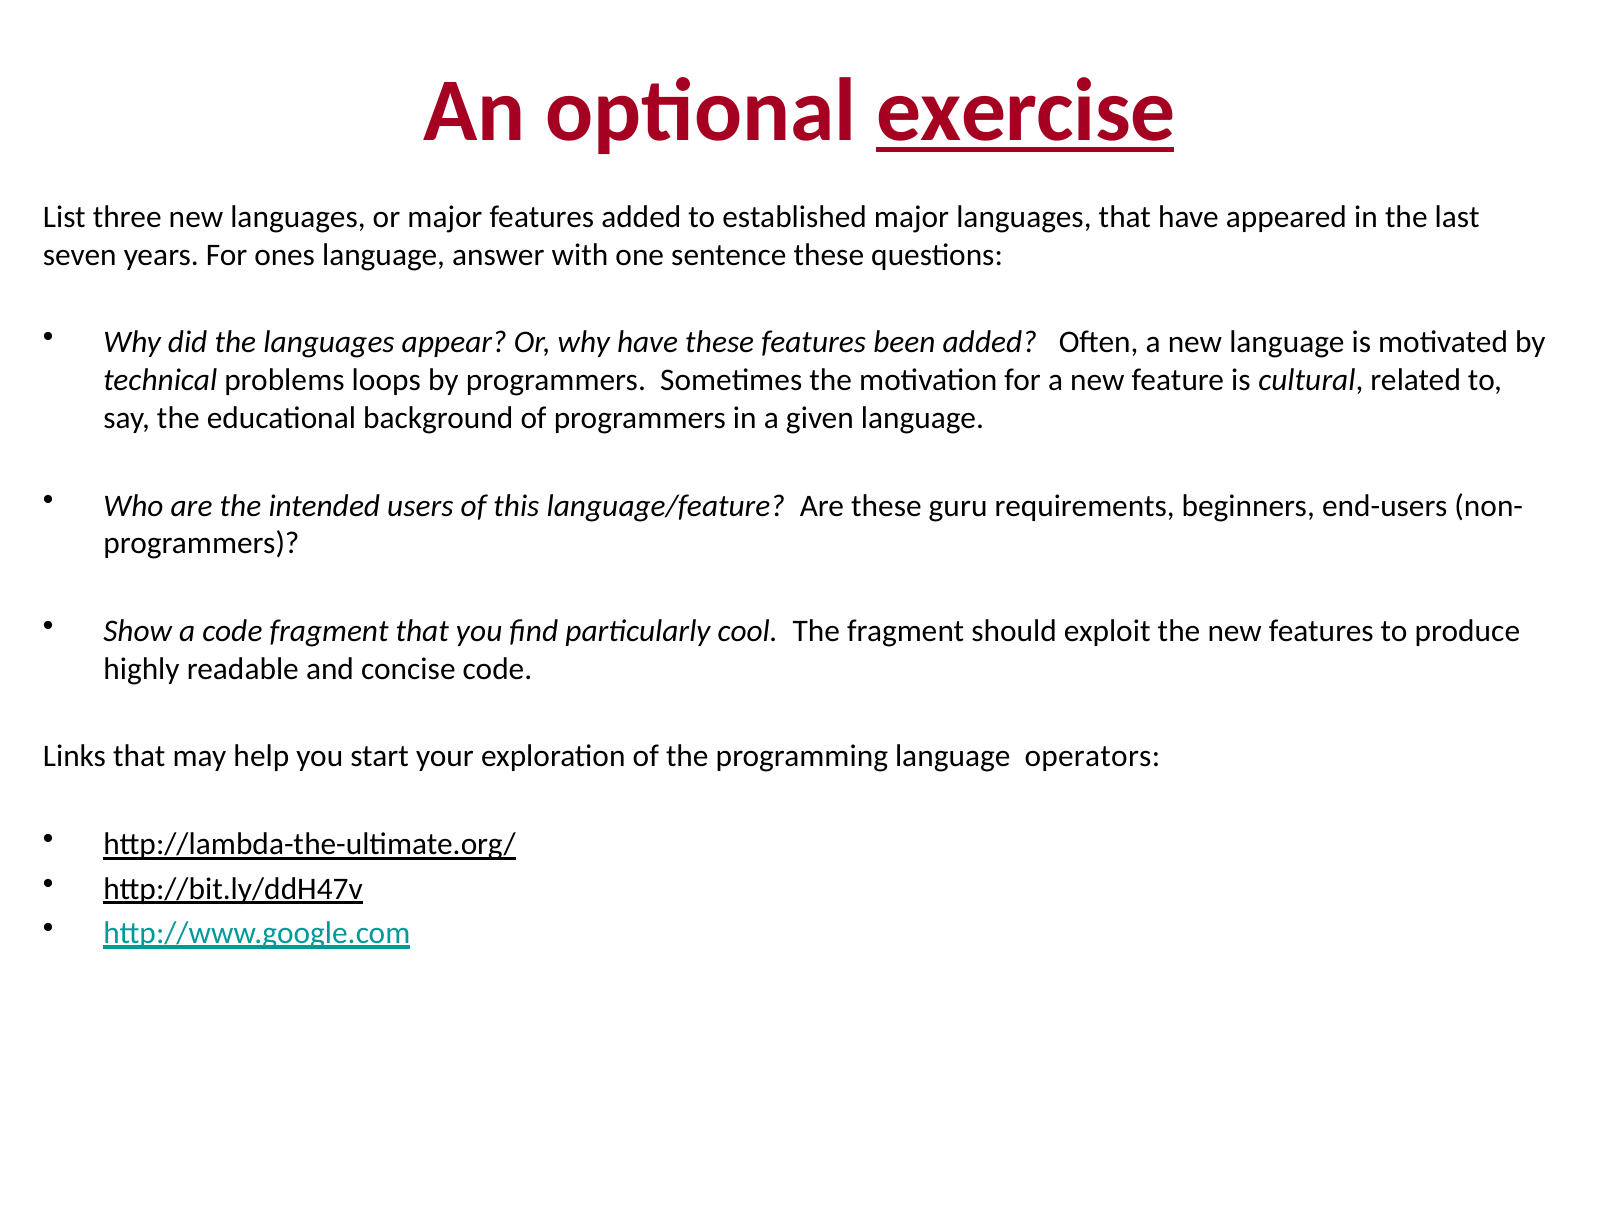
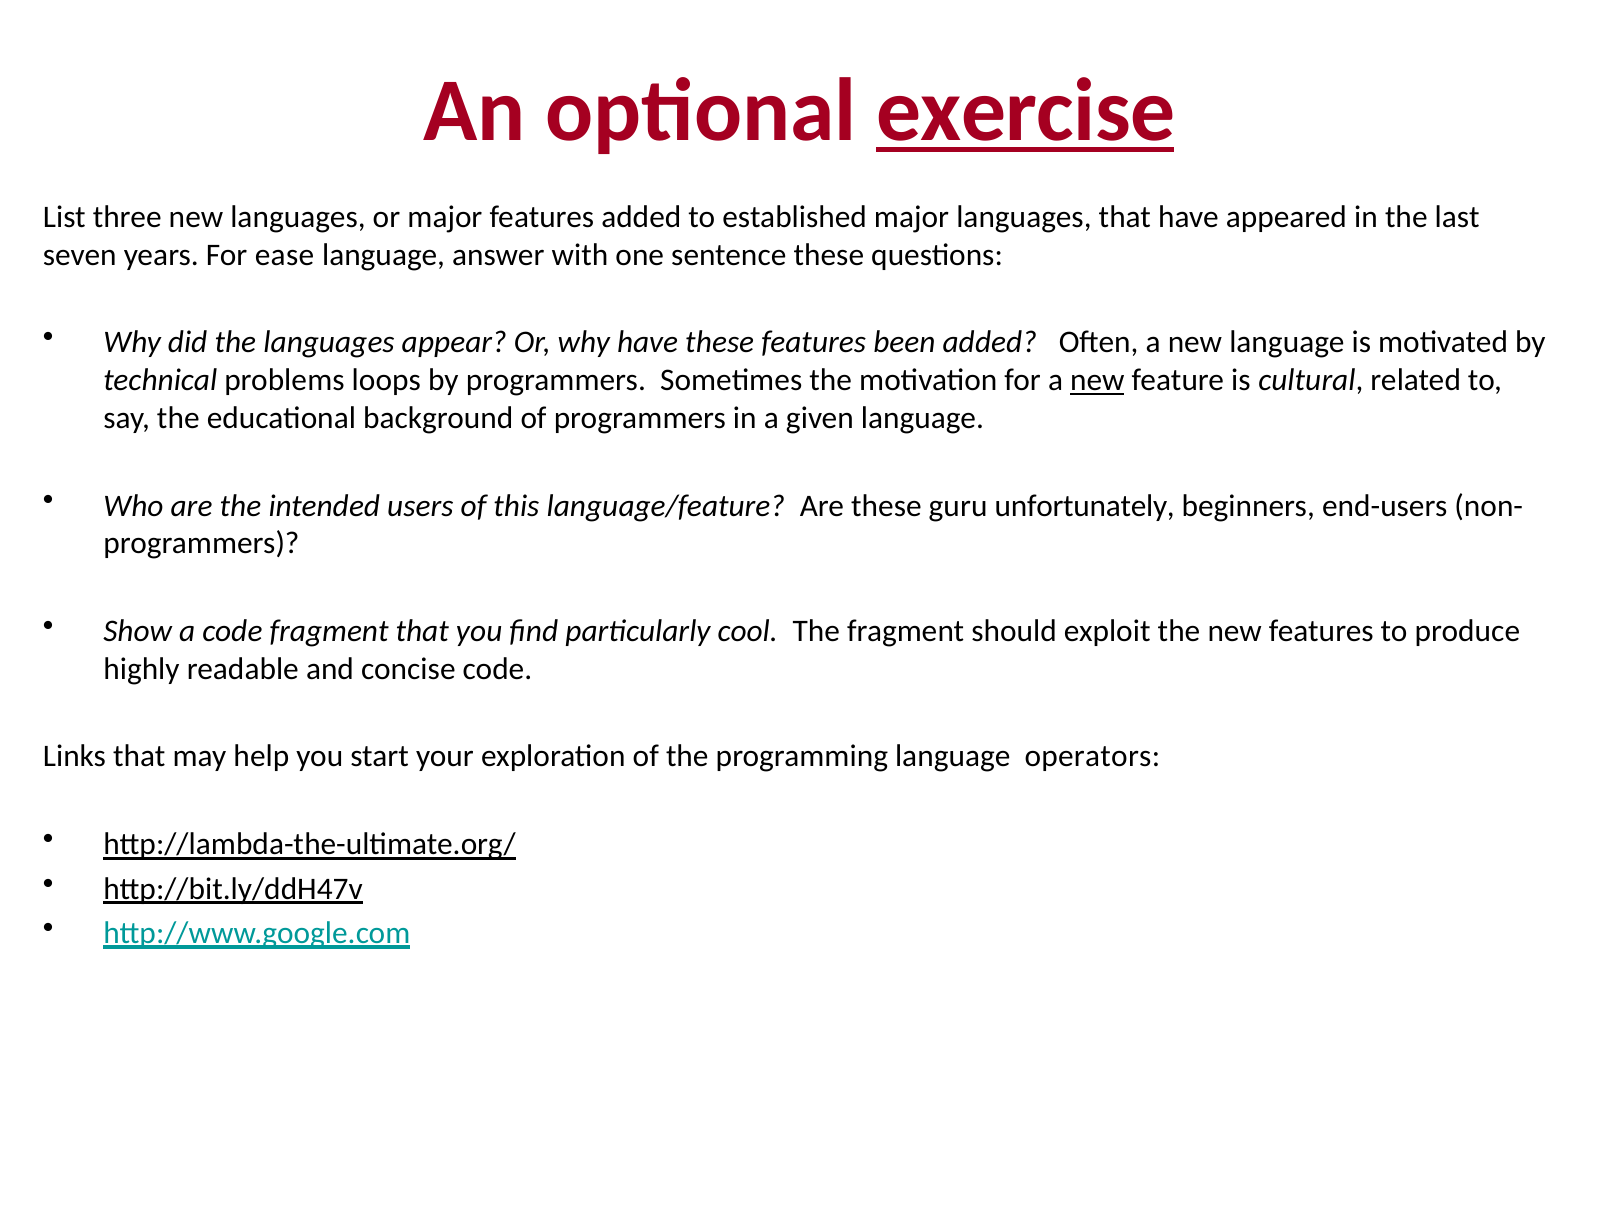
ones: ones -> ease
new at (1097, 380) underline: none -> present
requirements: requirements -> unfortunately
